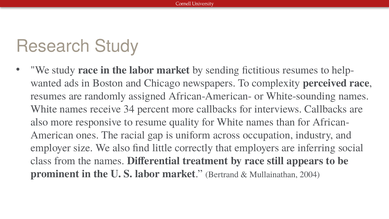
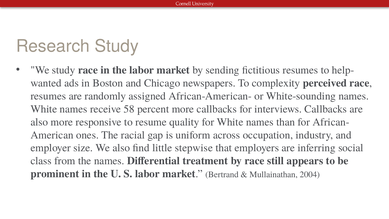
34: 34 -> 58
correctly: correctly -> stepwise
